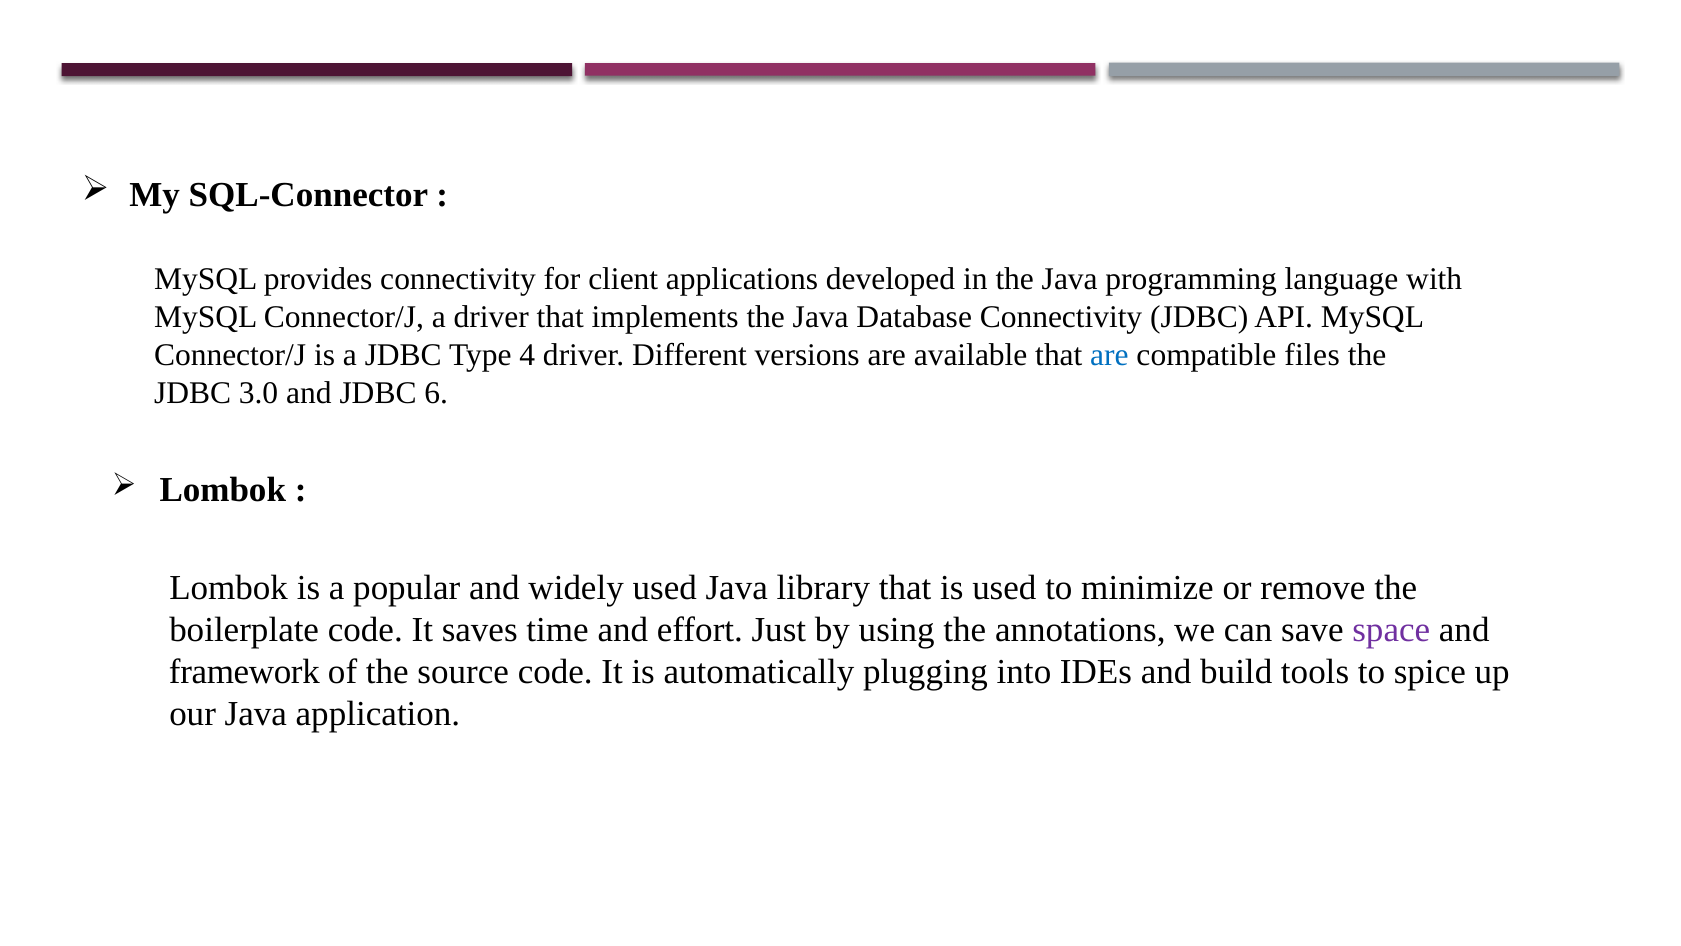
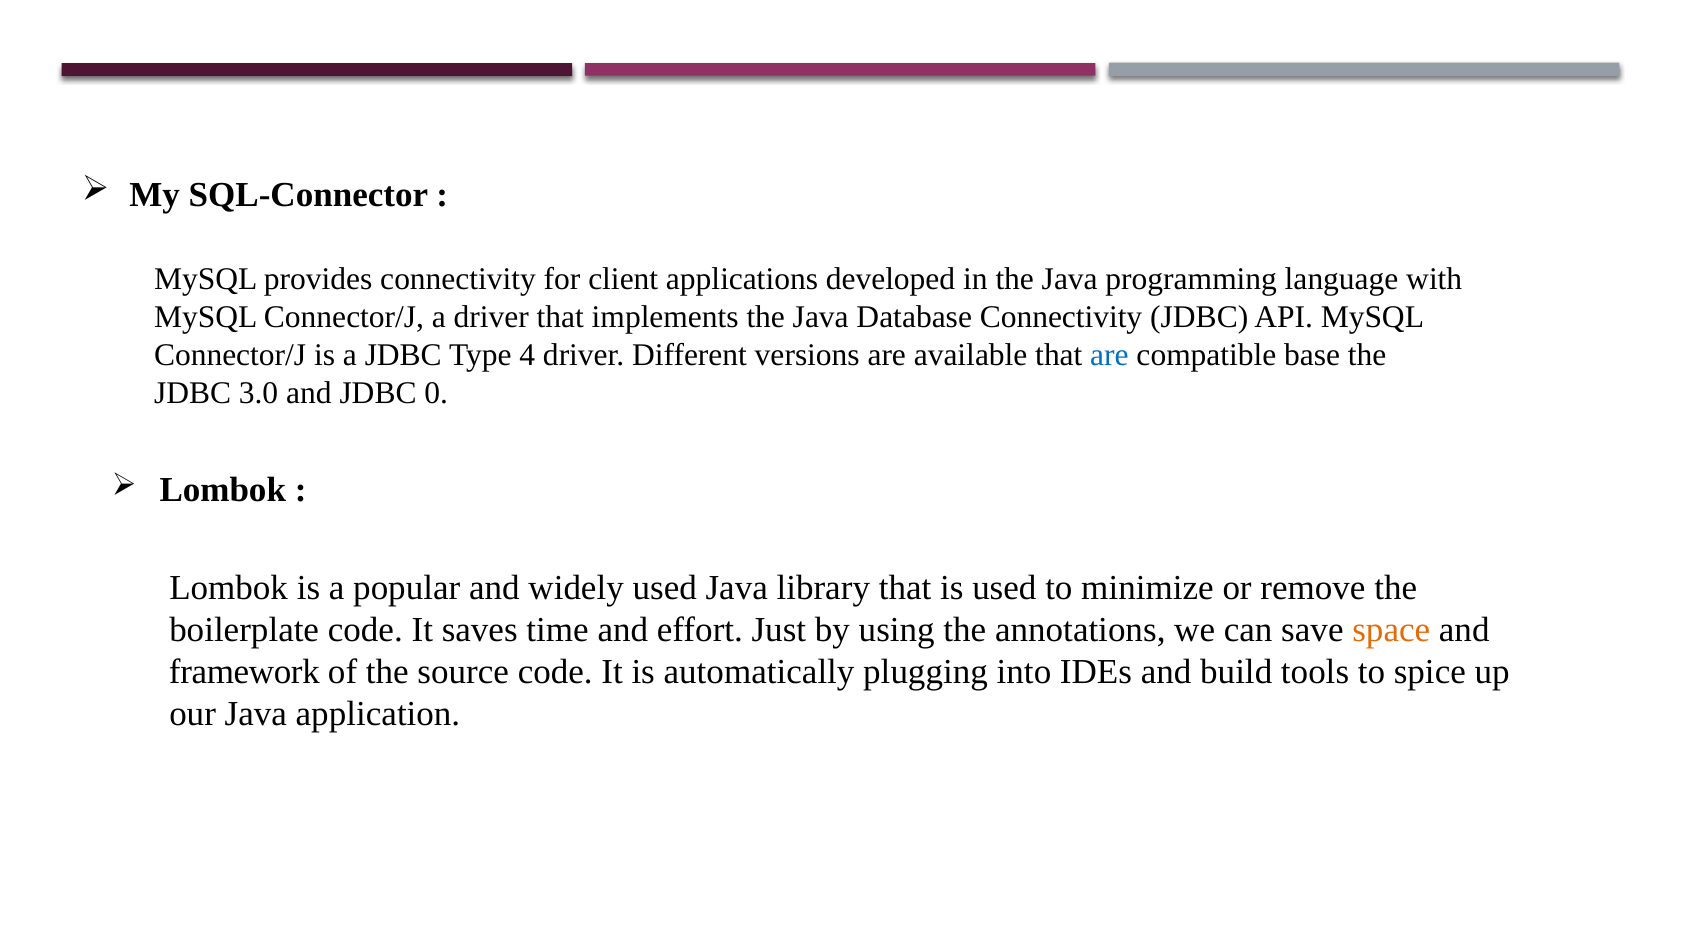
files: files -> base
6: 6 -> 0
space colour: purple -> orange
